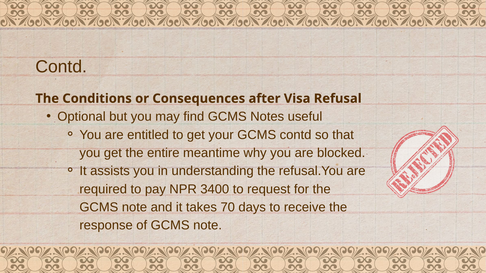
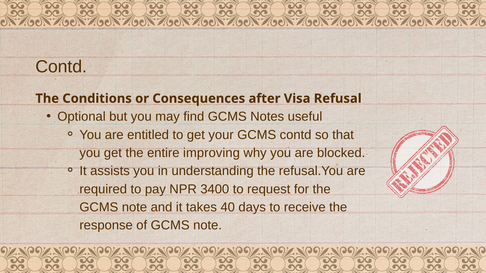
meantime: meantime -> improving
70: 70 -> 40
